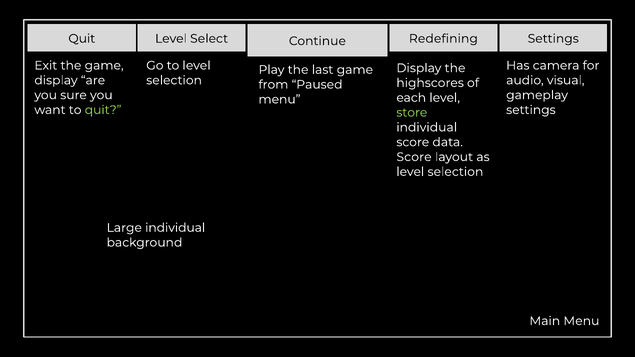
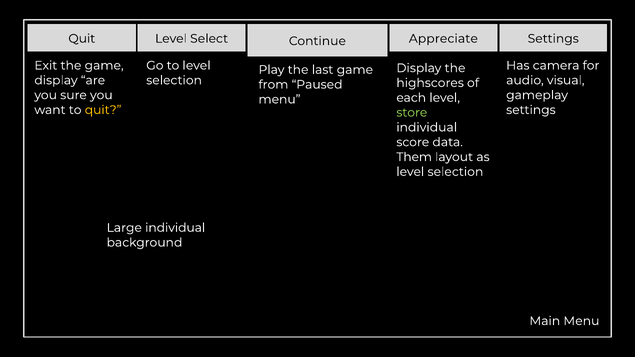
Redefining: Redefining -> Appreciate
quit at (103, 110) colour: light green -> yellow
Score at (414, 157): Score -> Them
